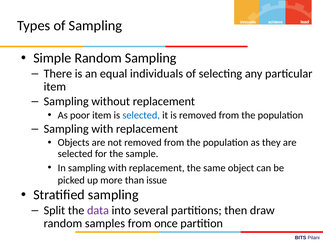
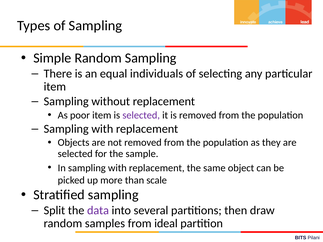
selected at (141, 115) colour: blue -> purple
issue: issue -> scale
once: once -> ideal
